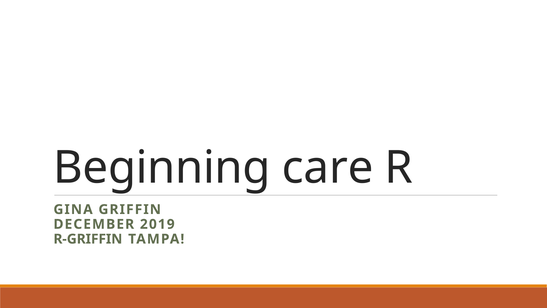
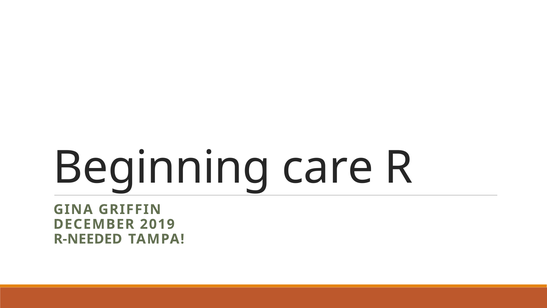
R-GRIFFIN: R-GRIFFIN -> R-NEEDED
